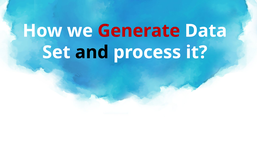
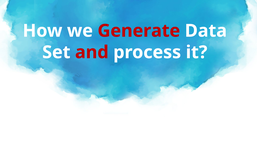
and colour: black -> red
